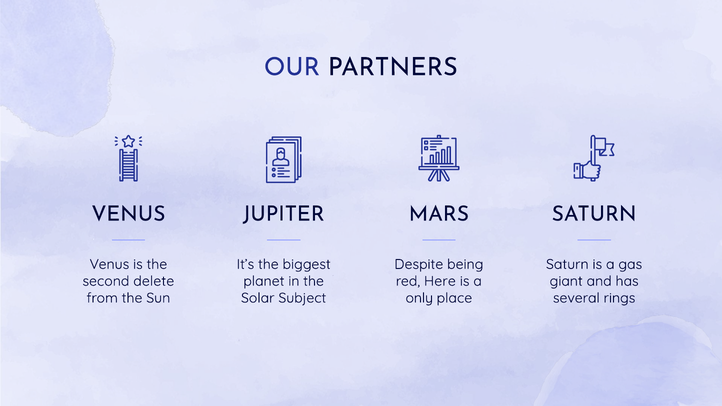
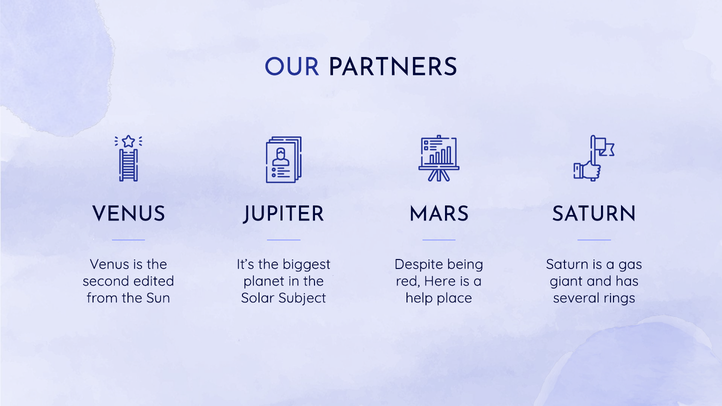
delete: delete -> edited
only: only -> help
